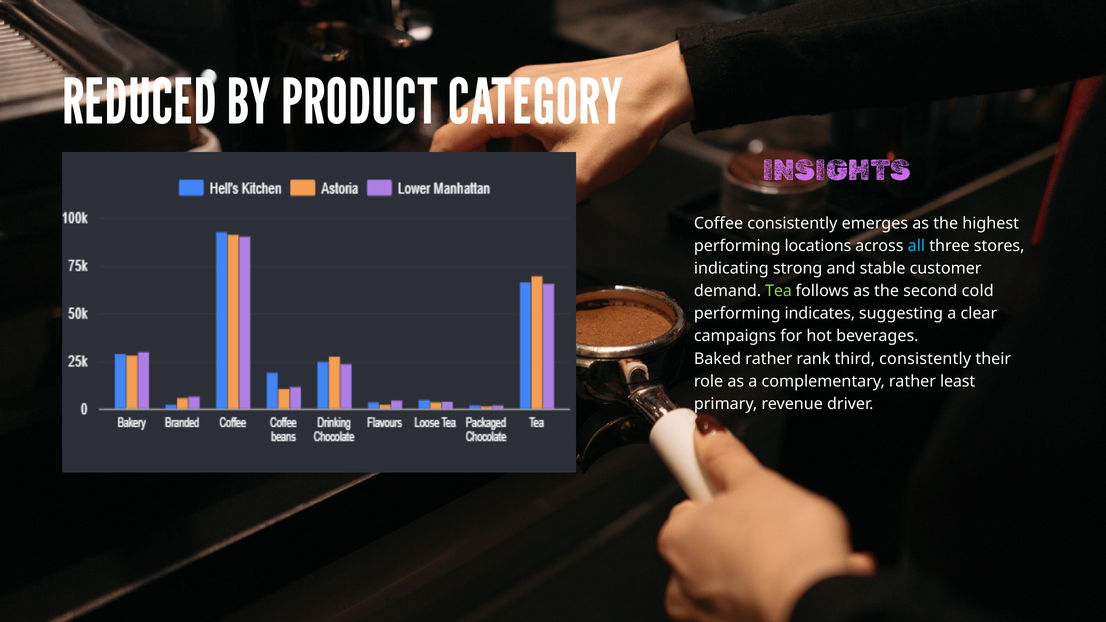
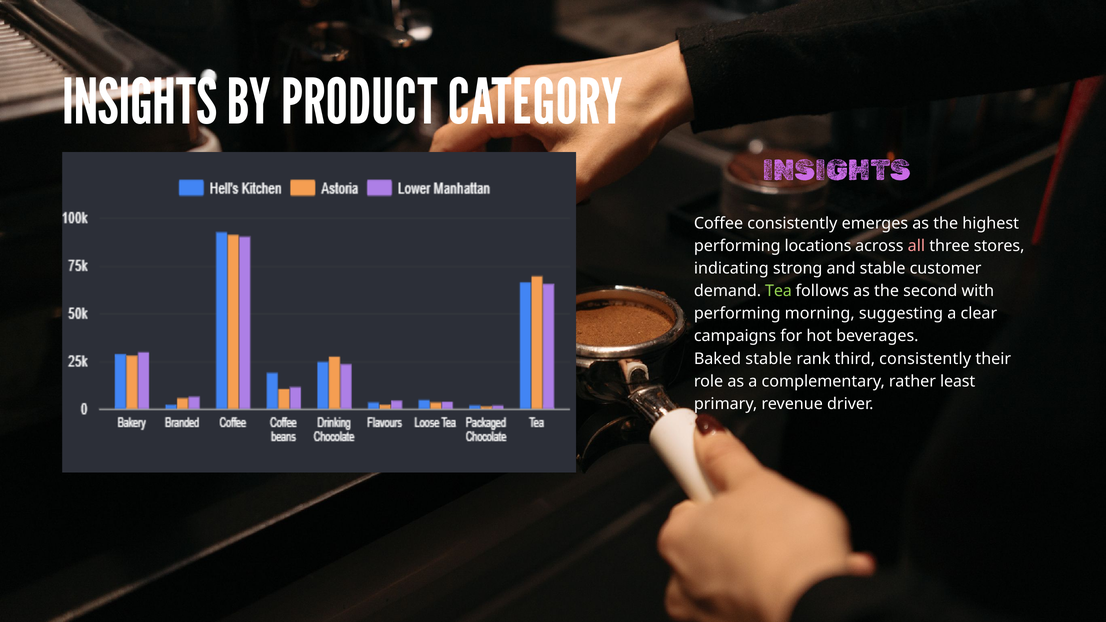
REDUCED at (140, 103): REDUCED -> INSIGHTS
all colour: light blue -> pink
cold: cold -> with
indicates: indicates -> morning
Baked rather: rather -> stable
